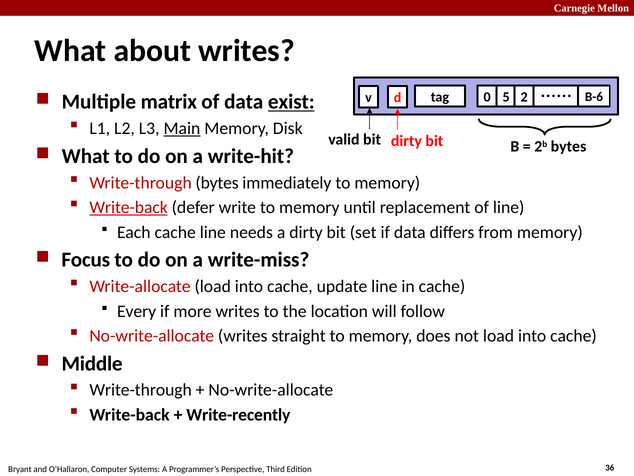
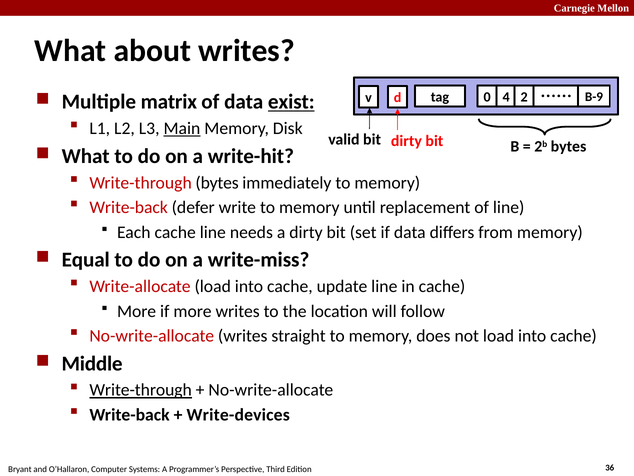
5: 5 -> 4
B-6: B-6 -> B-9
Write-back at (129, 207) underline: present -> none
Focus: Focus -> Equal
Every at (137, 311): Every -> More
Write-through at (141, 390) underline: none -> present
Write-recently: Write-recently -> Write-devices
